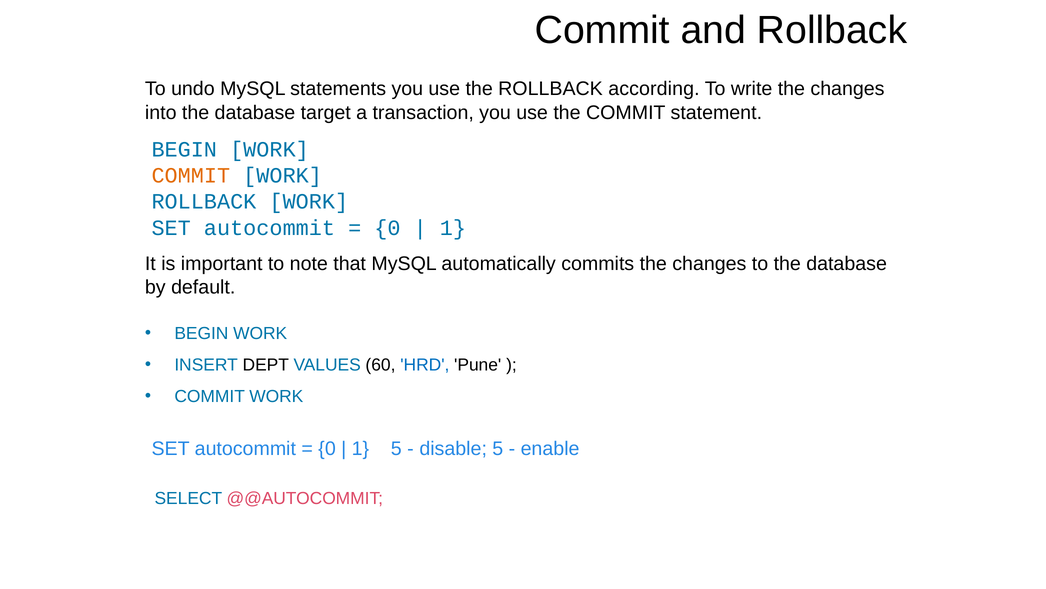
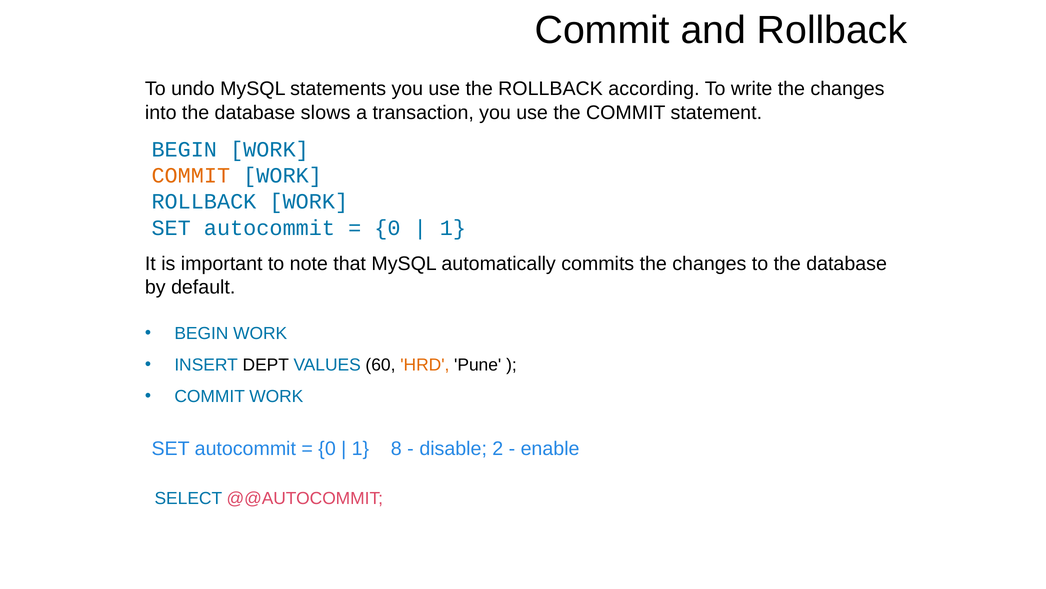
target: target -> slows
HRD colour: blue -> orange
1 5: 5 -> 8
disable 5: 5 -> 2
